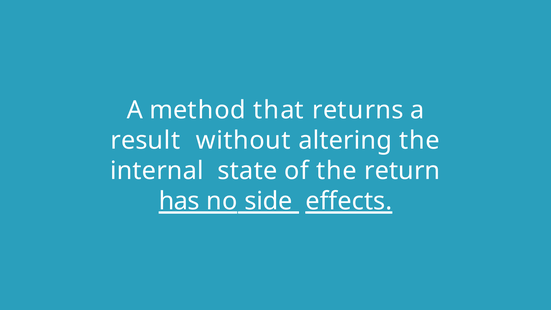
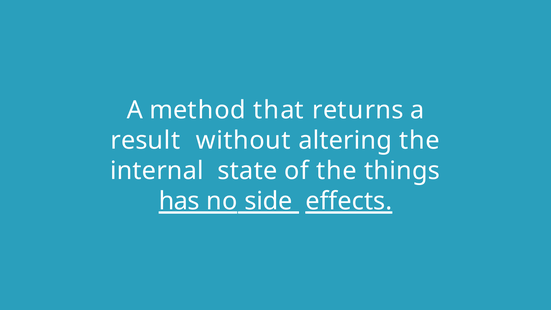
return: return -> things
